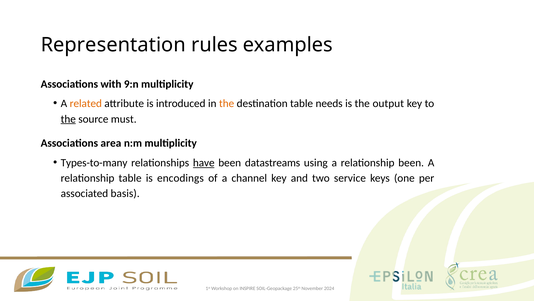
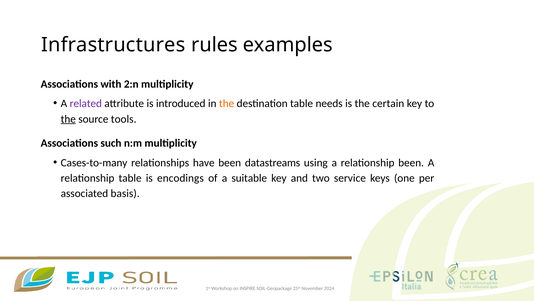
Representation: Representation -> Infrastructures
9:n: 9:n -> 2:n
related colour: orange -> purple
output: output -> certain
must: must -> tools
area: area -> such
Types-to-many: Types-to-many -> Cases-to-many
have underline: present -> none
channel: channel -> suitable
